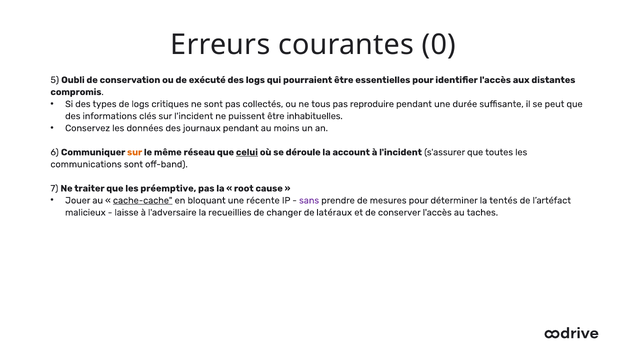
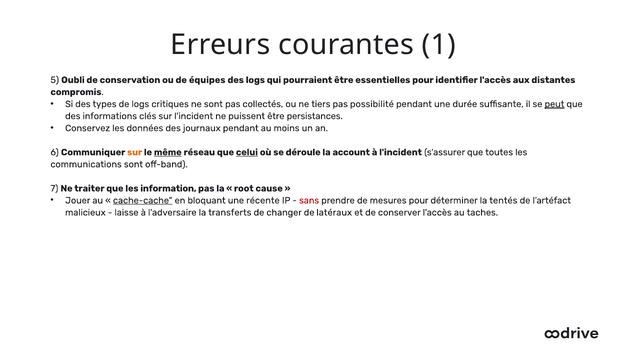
0: 0 -> 1
exécuté: exécuté -> équipes
tous: tous -> tiers
reproduire: reproduire -> possibilité
peut underline: none -> present
inhabituelles: inhabituelles -> persistances
même underline: none -> present
préemptive: préemptive -> information
sans colour: purple -> red
recueillies: recueillies -> transferts
